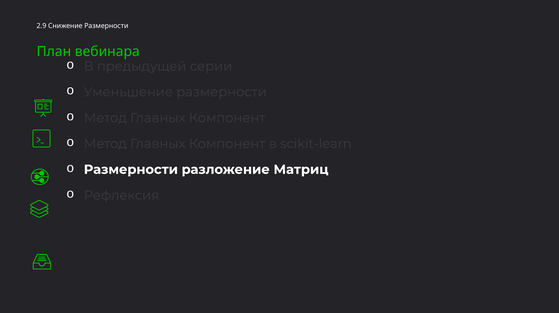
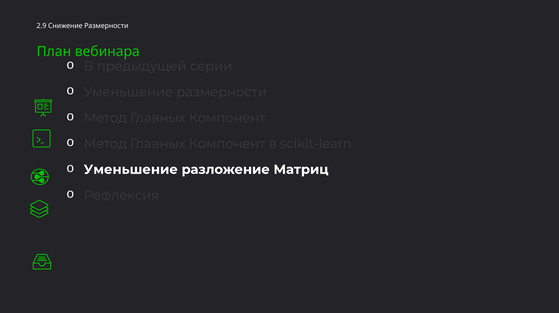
Размерности at (131, 169): Размерности -> Уменьшение
